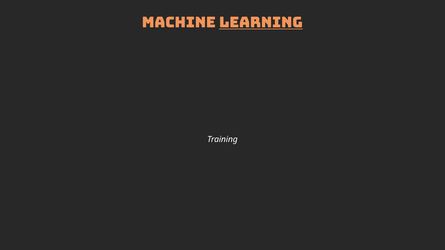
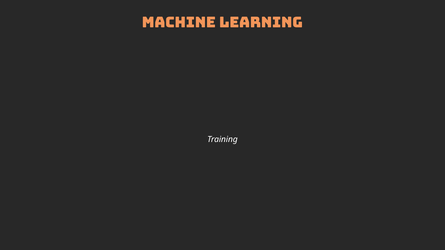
learning underline: present -> none
